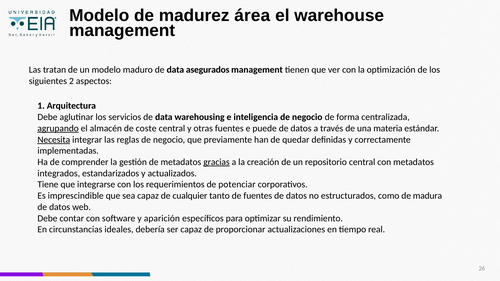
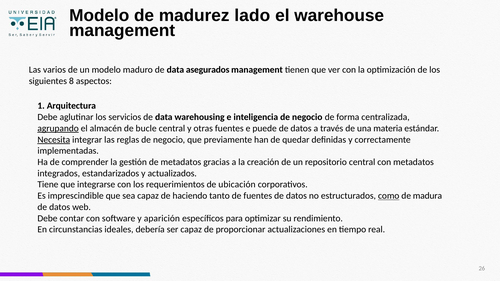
área: área -> lado
tratan: tratan -> varios
2: 2 -> 8
coste: coste -> bucle
gracias underline: present -> none
potenciar: potenciar -> ubicación
cualquier: cualquier -> haciendo
como underline: none -> present
